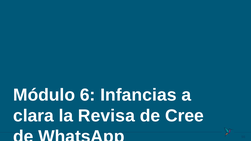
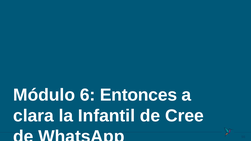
Infancias: Infancias -> Entonces
Revisa: Revisa -> Infantil
